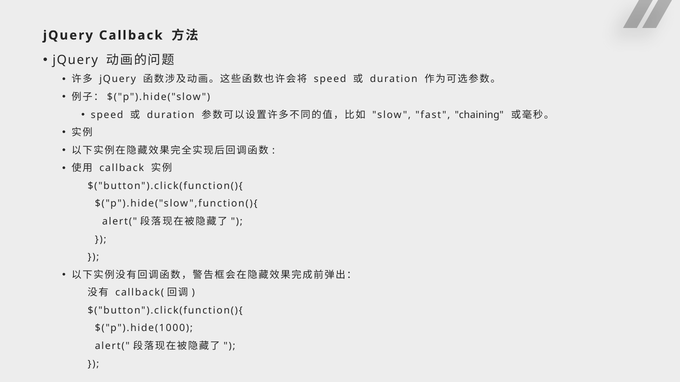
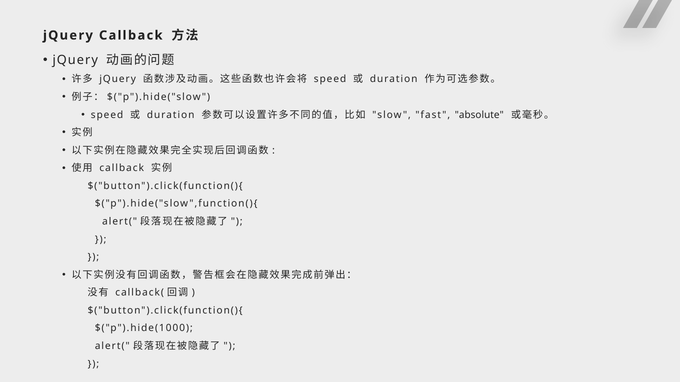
chaining: chaining -> absolute
